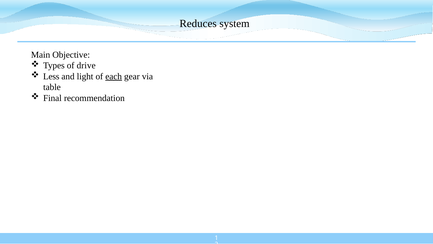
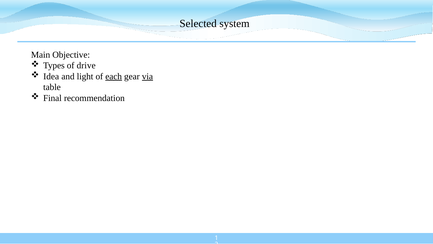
Reduces: Reduces -> Selected
Less: Less -> Idea
via underline: none -> present
